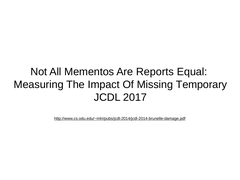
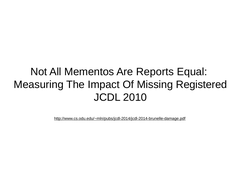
Temporary: Temporary -> Registered
2017: 2017 -> 2010
